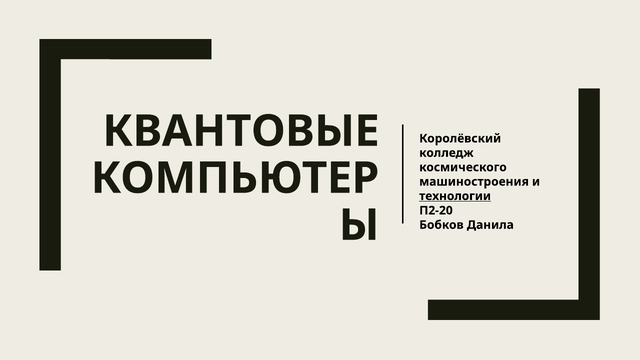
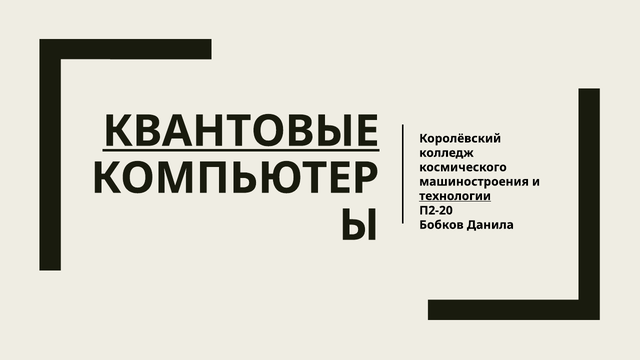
КВАНТОВЫЕ underline: none -> present
